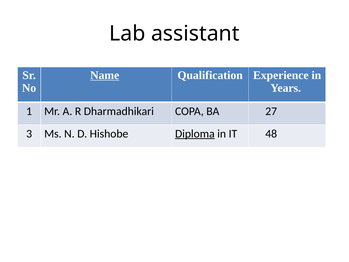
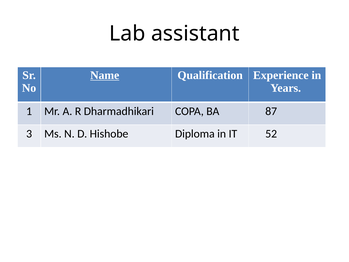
27: 27 -> 87
Diploma underline: present -> none
48: 48 -> 52
